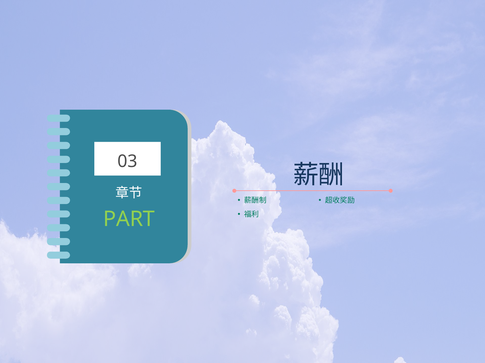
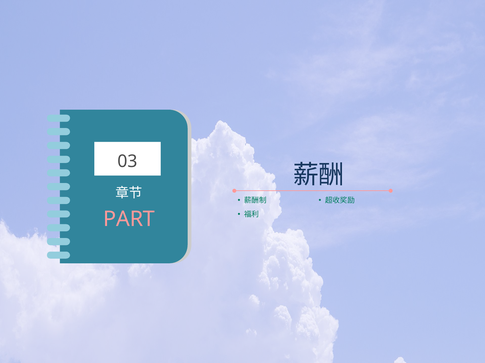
PART colour: light green -> pink
